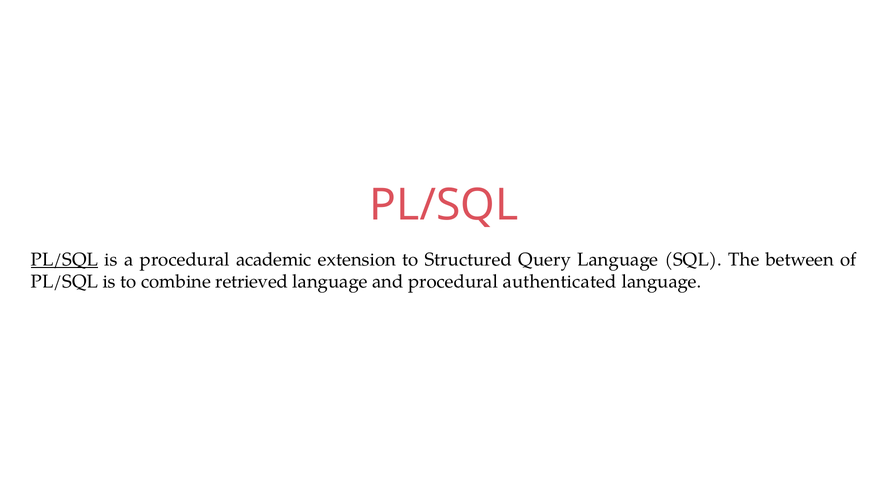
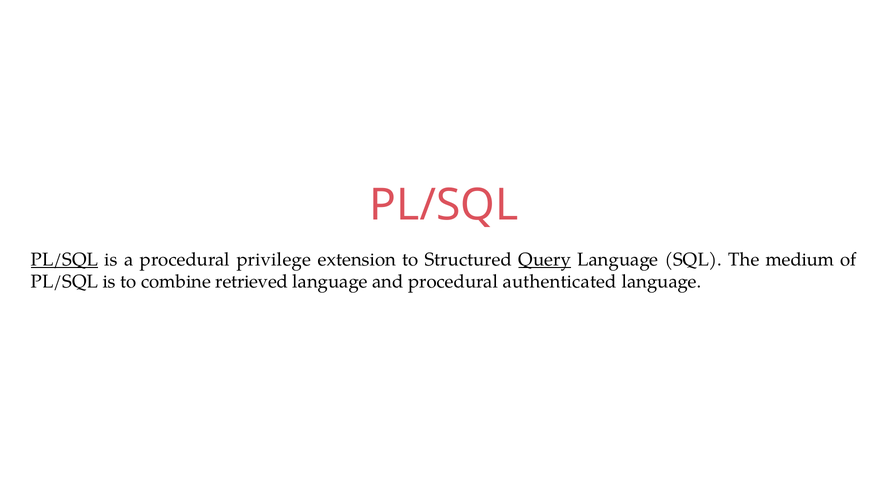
academic: academic -> privilege
Query underline: none -> present
between: between -> medium
